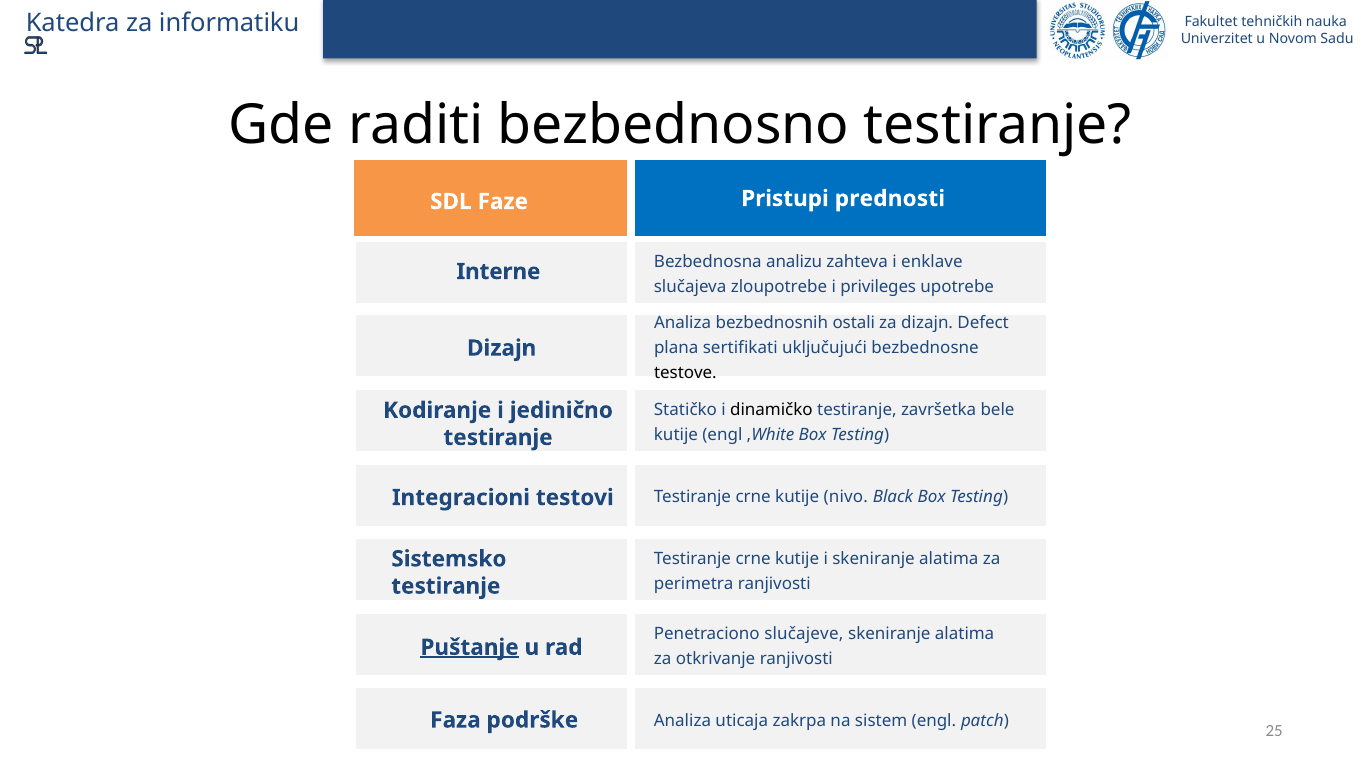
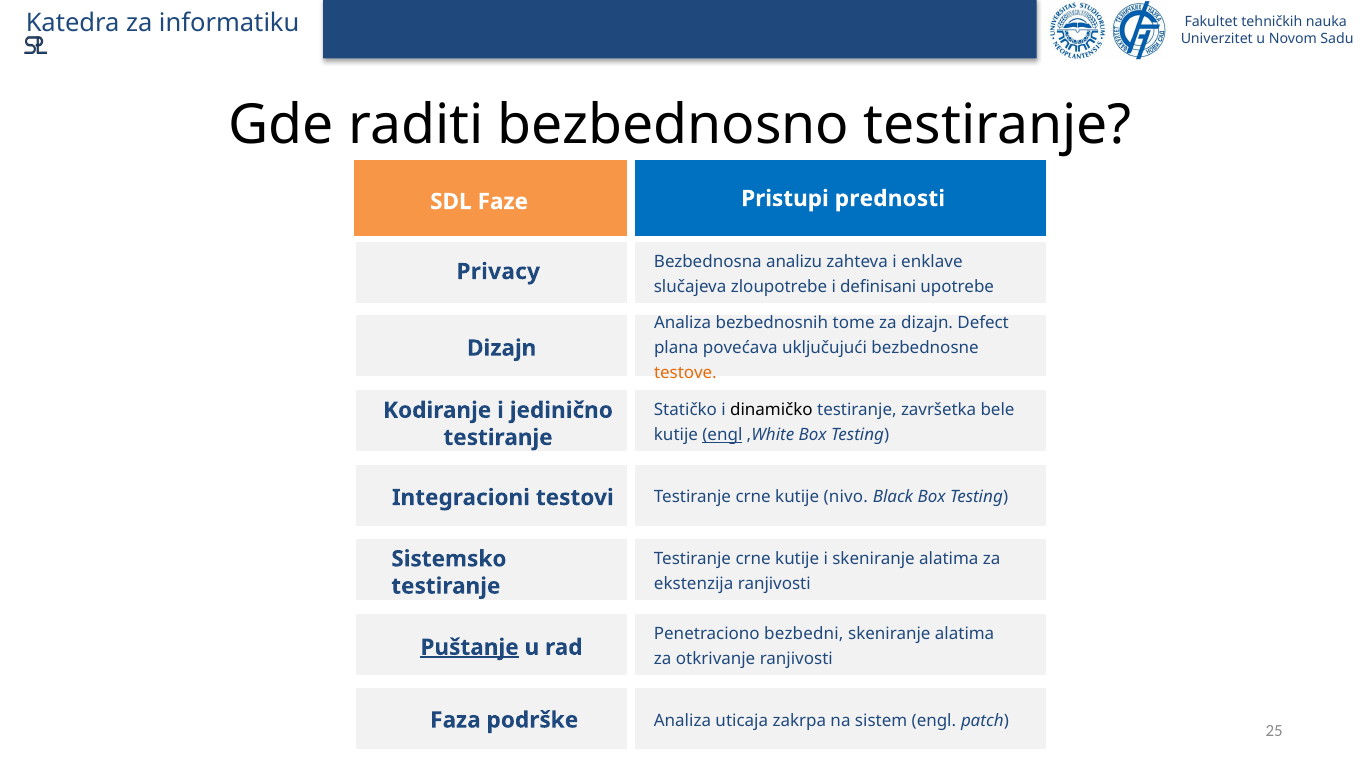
Interne: Interne -> Privacy
privileges: privileges -> definisani
ostali: ostali -> tome
sertifikati: sertifikati -> povećava
testove colour: black -> orange
engl at (722, 435) underline: none -> present
perimetra: perimetra -> ekstenzija
slučajeve: slučajeve -> bezbedni
